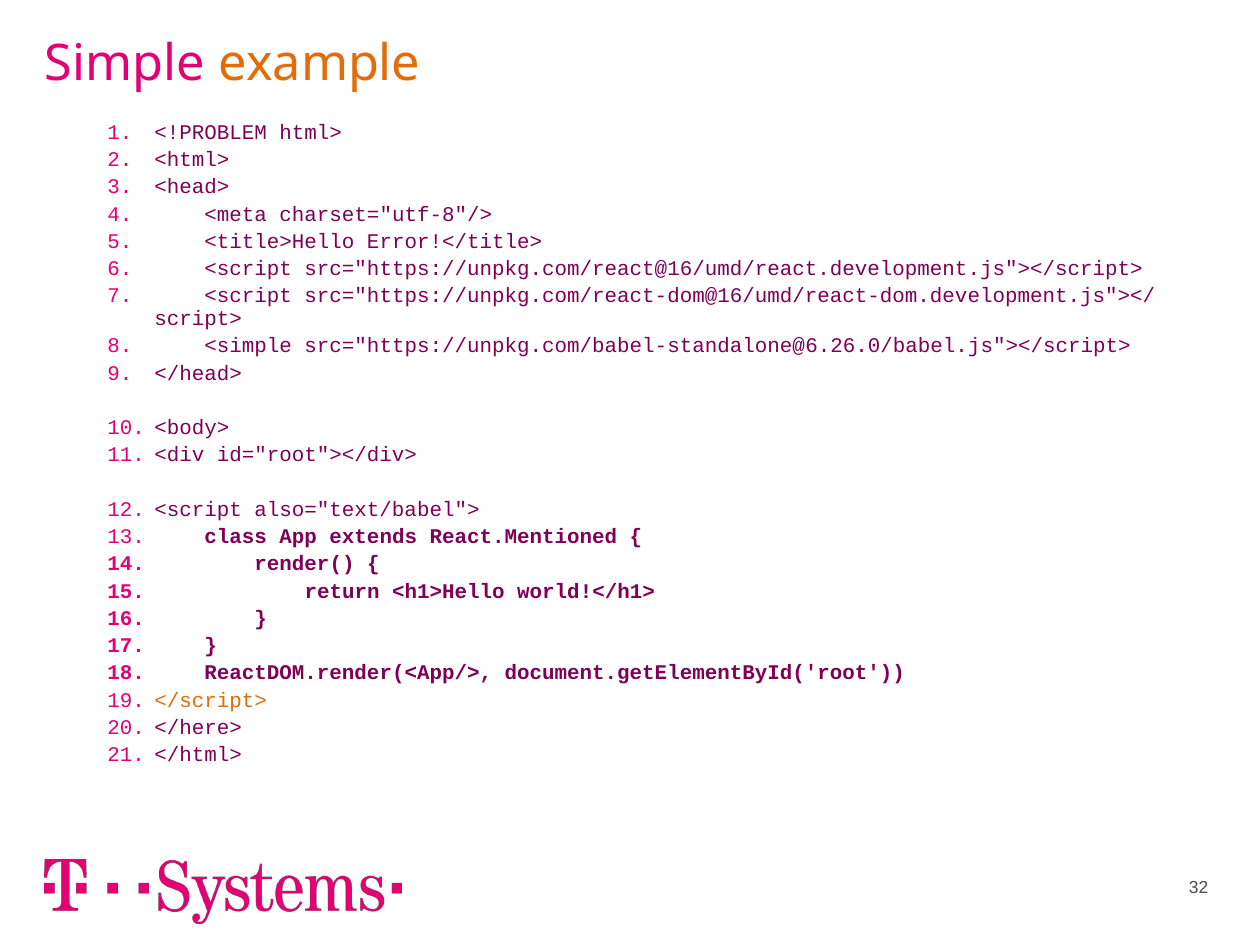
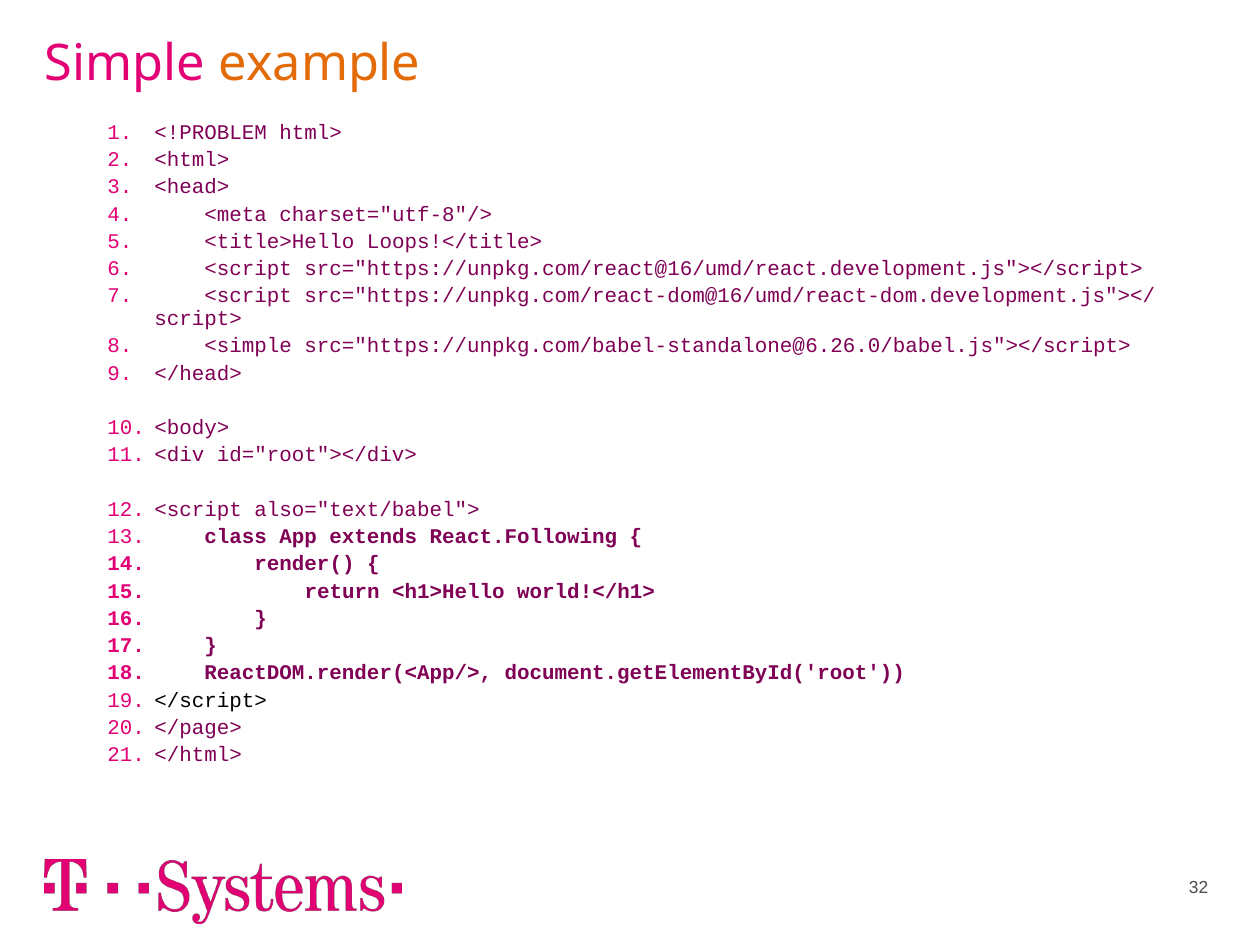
Error!</title>: Error!</title> -> Loops!</title>
React.Mentioned: React.Mentioned -> React.Following
</script> colour: orange -> black
</here>: </here> -> </page>
